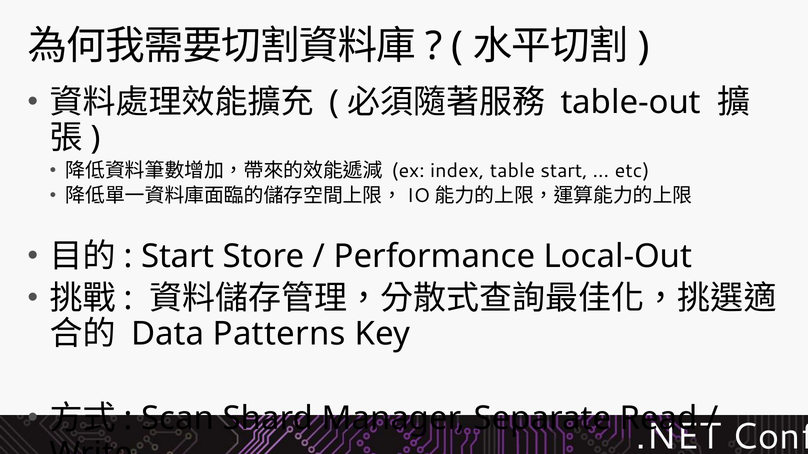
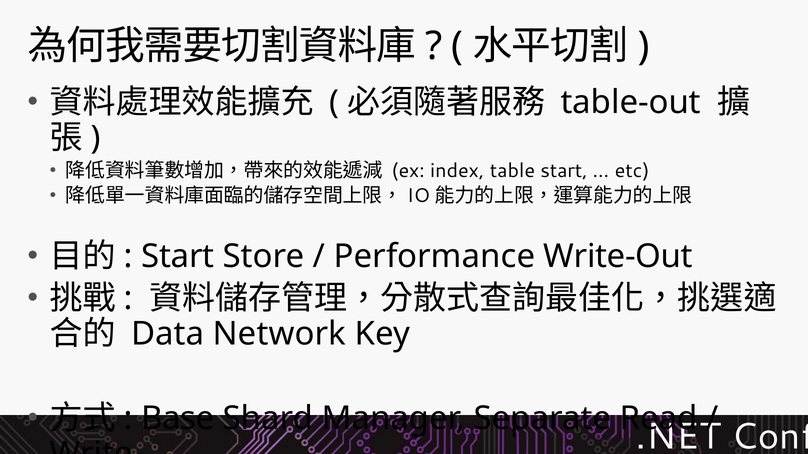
Local-Out: Local-Out -> Write-Out
Patterns: Patterns -> Network
Scan: Scan -> Base
